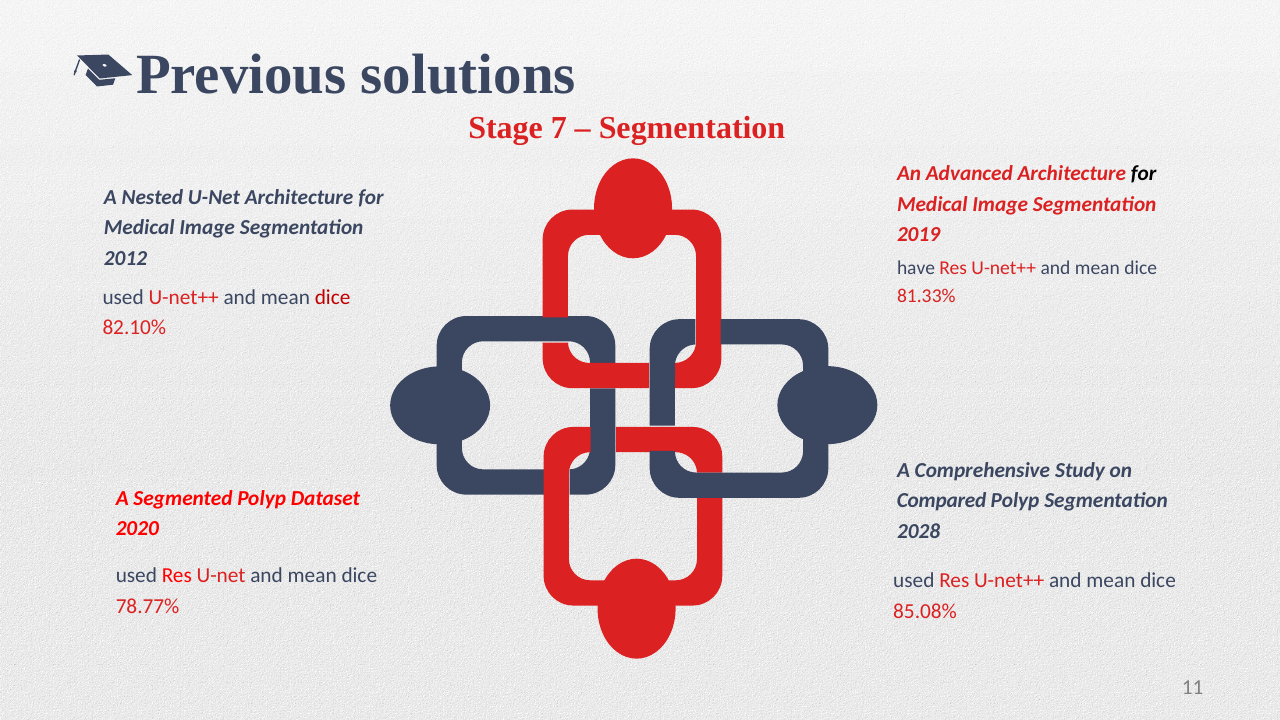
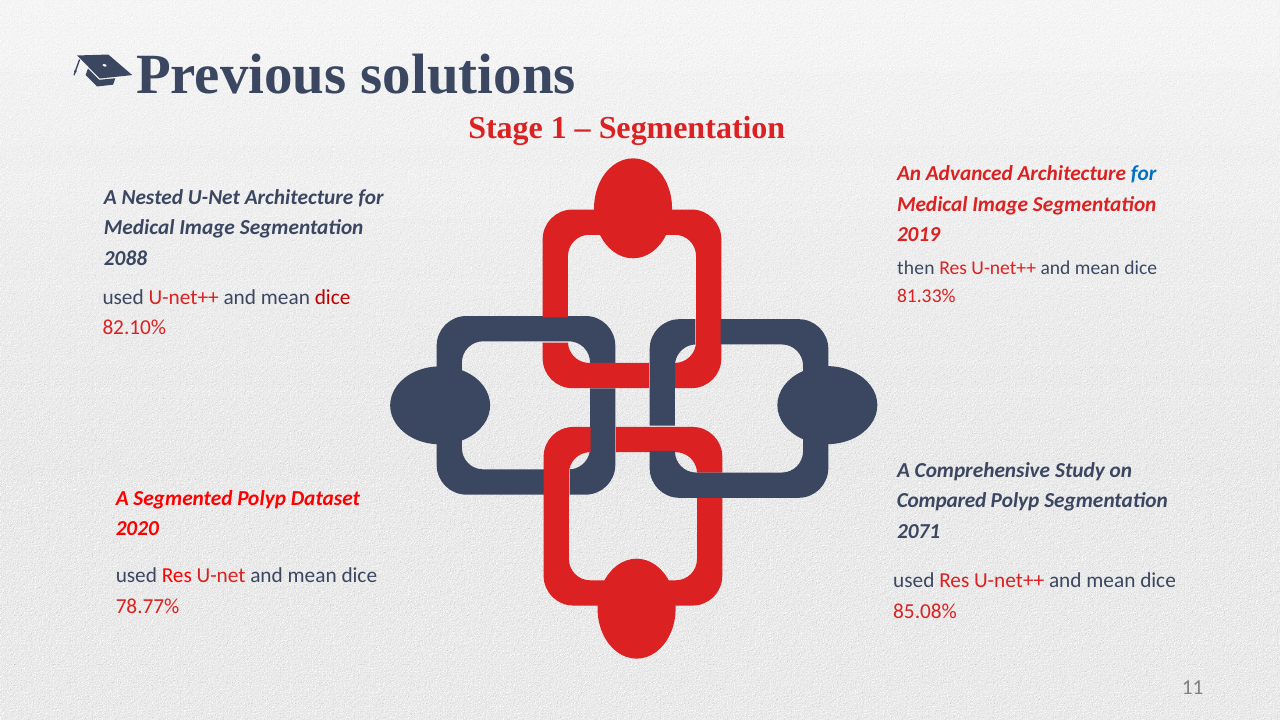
7: 7 -> 1
for at (1144, 174) colour: black -> blue
2012: 2012 -> 2088
have: have -> then
2028: 2028 -> 2071
